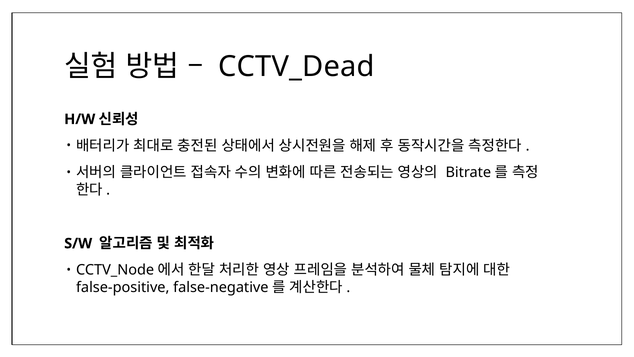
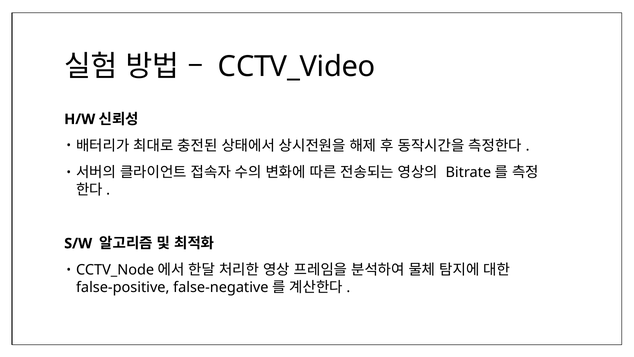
CCTV_Dead: CCTV_Dead -> CCTV_Video
